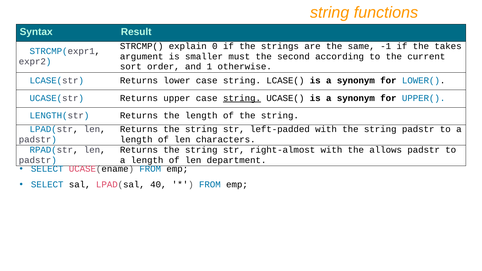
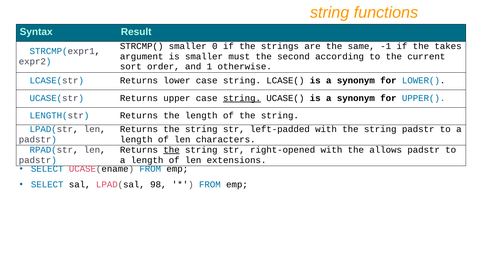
STRCMP( explain: explain -> smaller
the at (171, 150) underline: none -> present
right-almost: right-almost -> right-opened
department: department -> extensions
40: 40 -> 98
